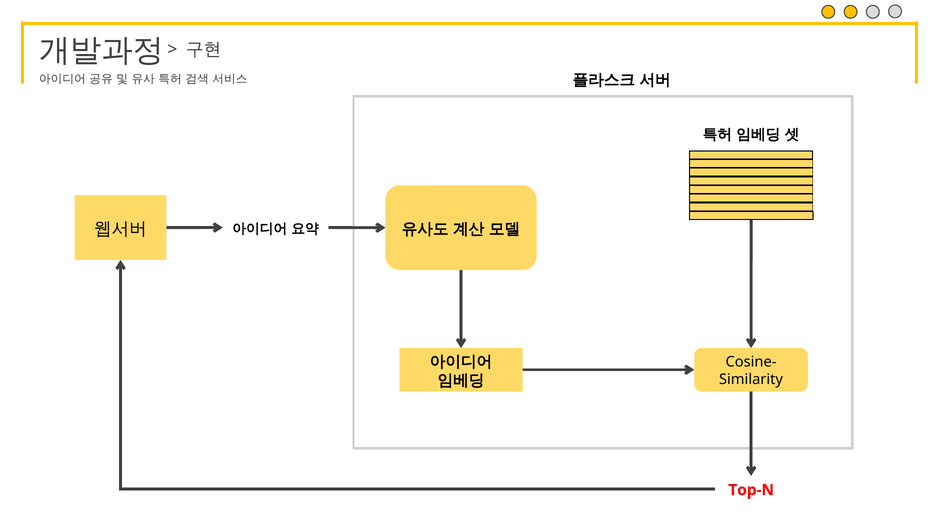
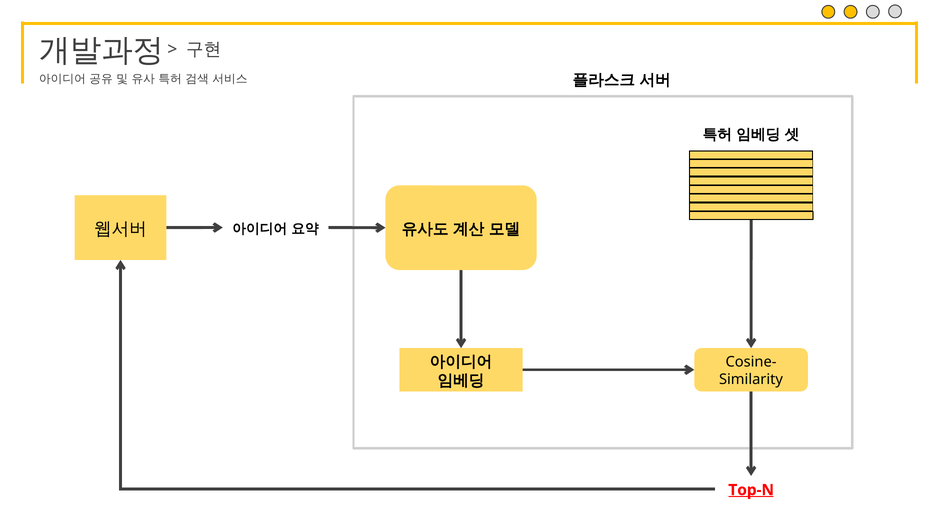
Top-N underline: none -> present
